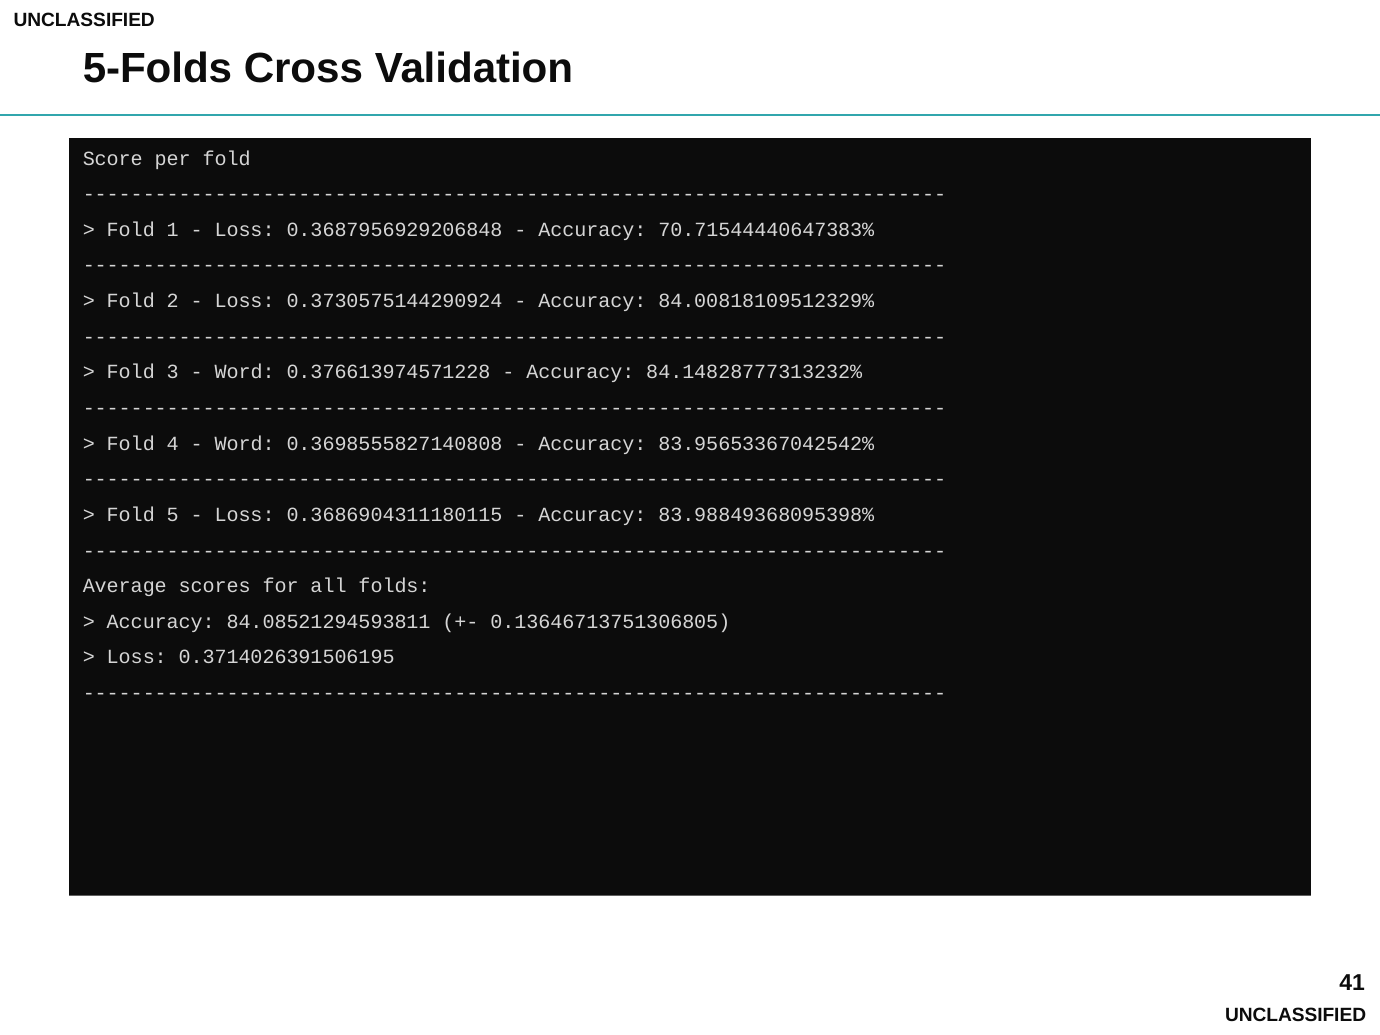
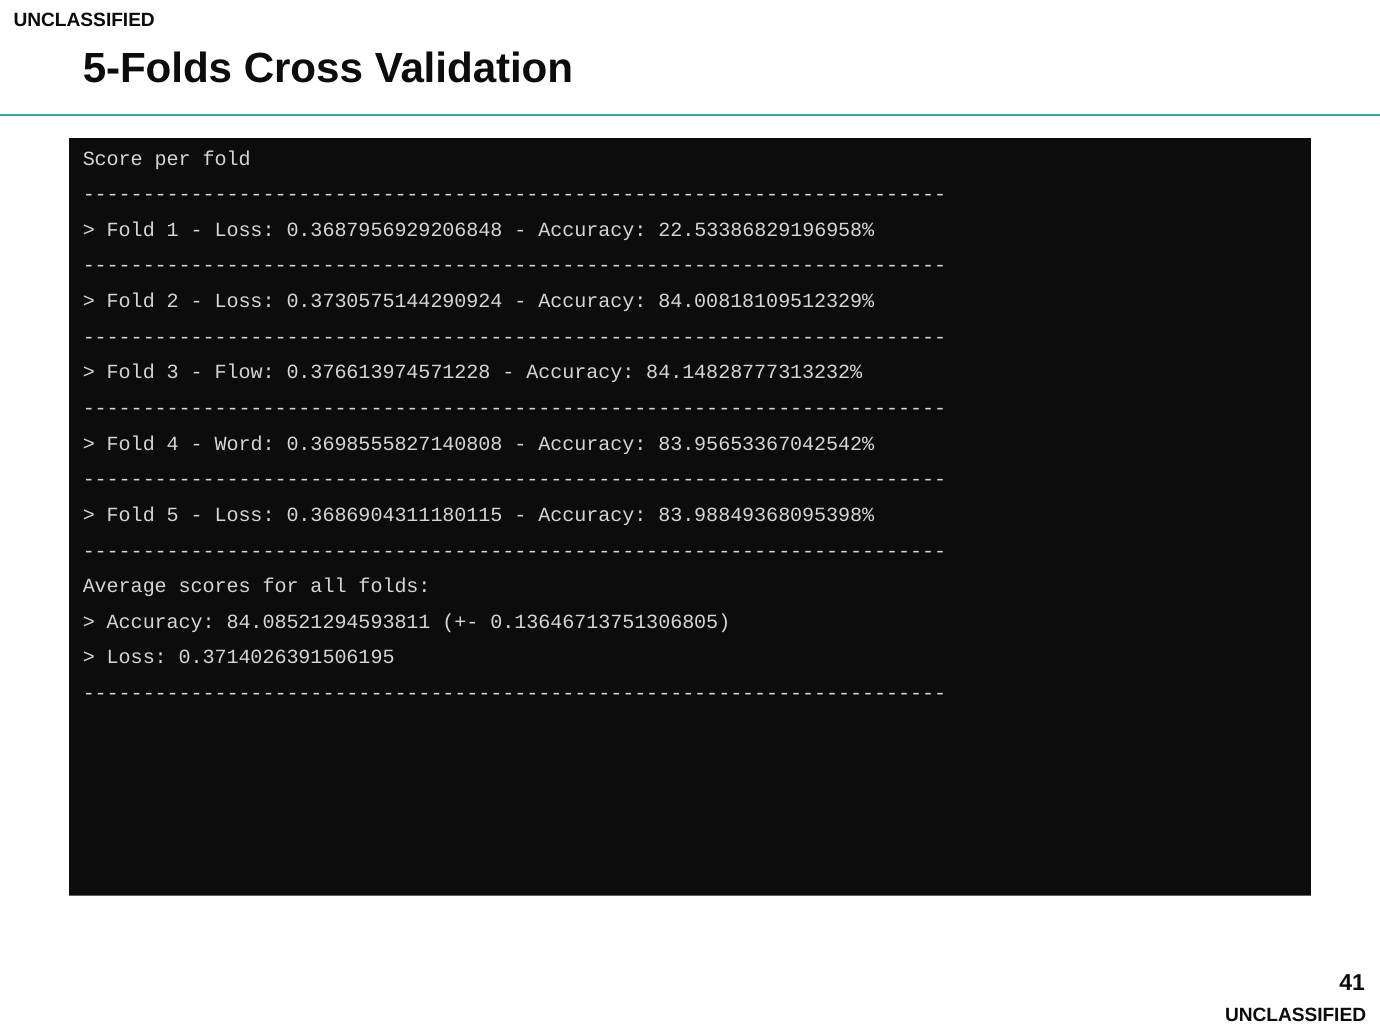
70.71544440647383%: 70.71544440647383% -> 22.53386829196958%
Word at (245, 372): Word -> Flow
